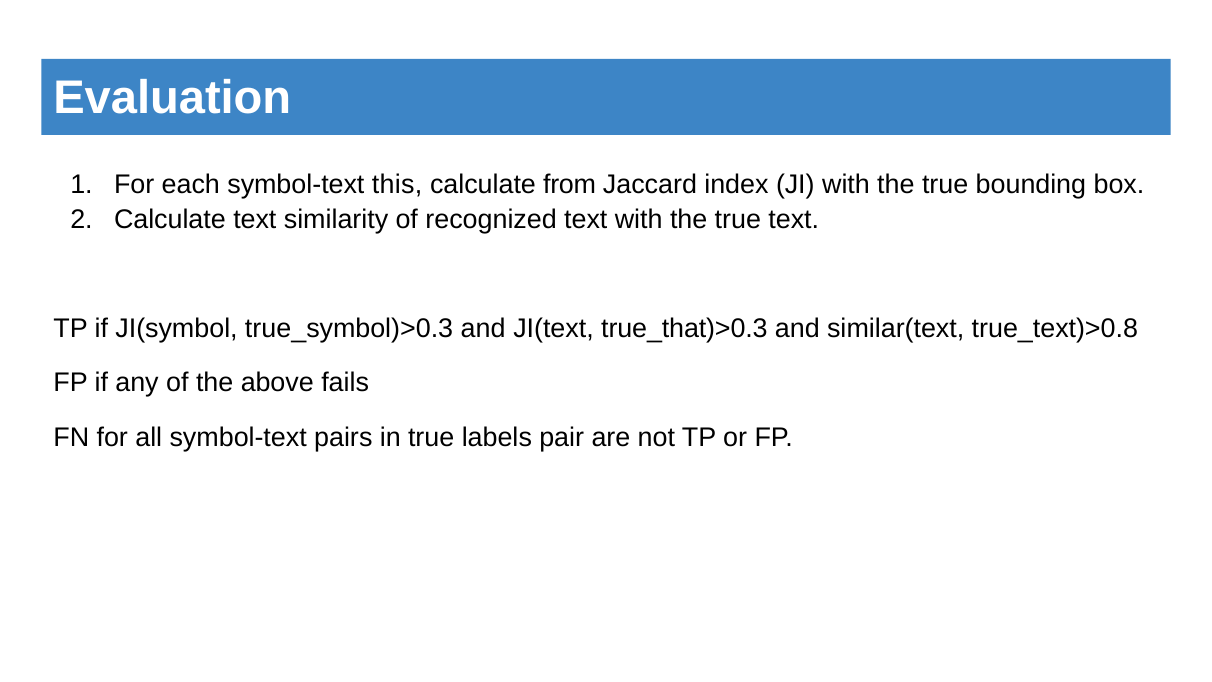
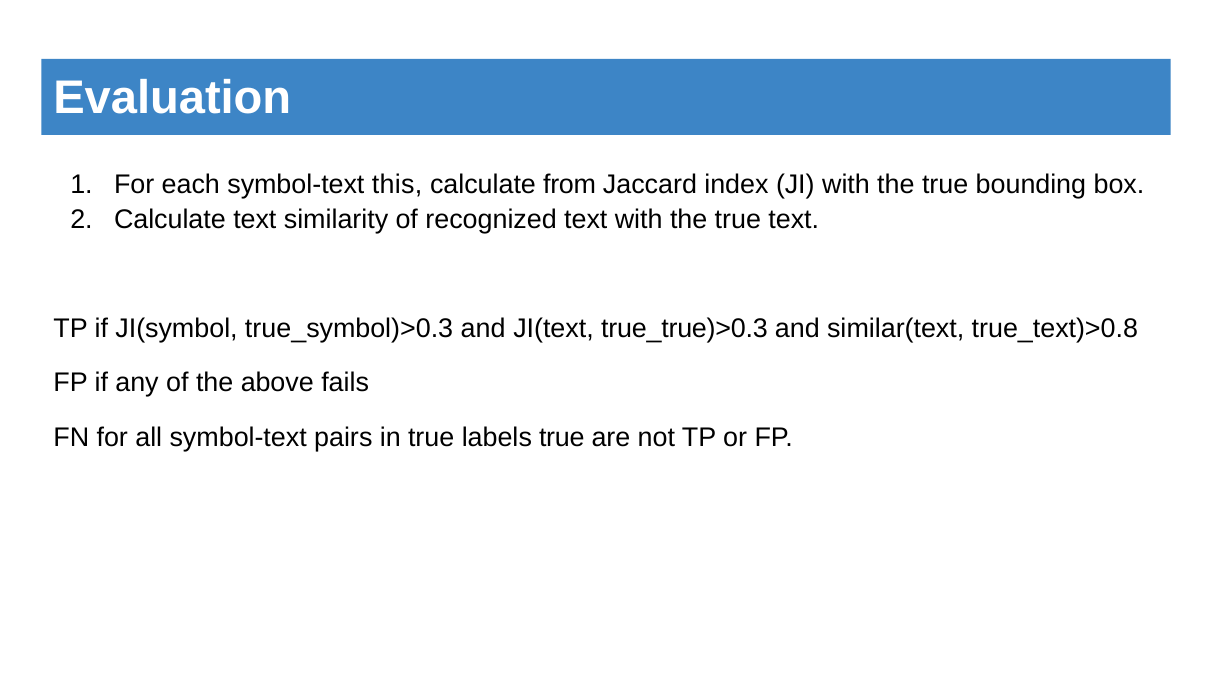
true_that)>0.3: true_that)>0.3 -> true_true)>0.3
labels pair: pair -> true
